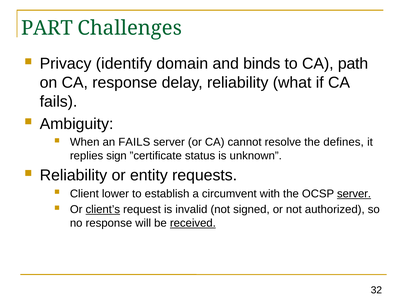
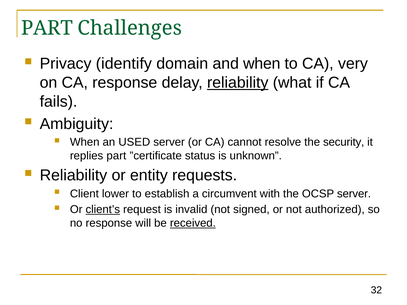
and binds: binds -> when
path: path -> very
reliability at (238, 83) underline: none -> present
an FAILS: FAILS -> USED
defines: defines -> security
replies sign: sign -> part
server at (354, 194) underline: present -> none
